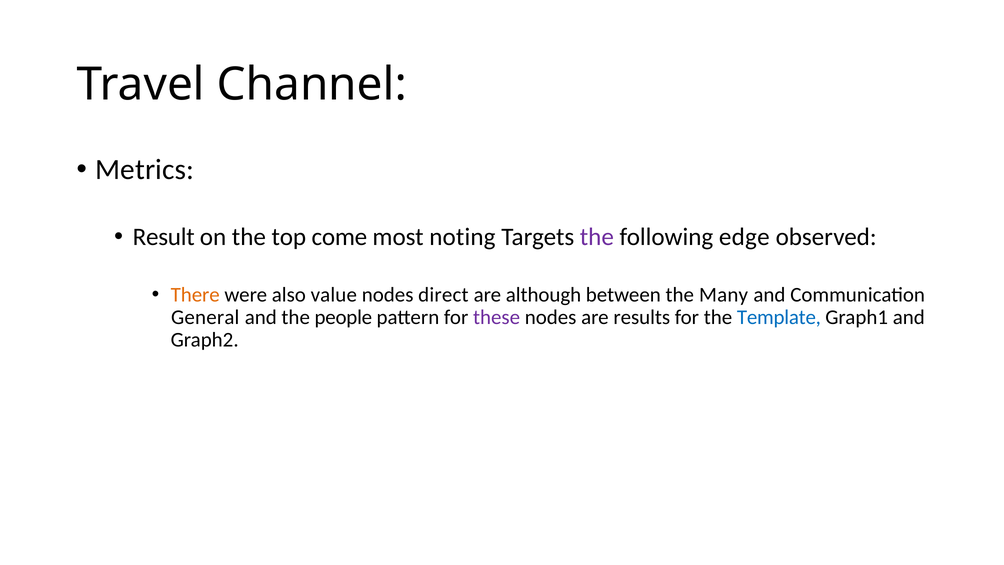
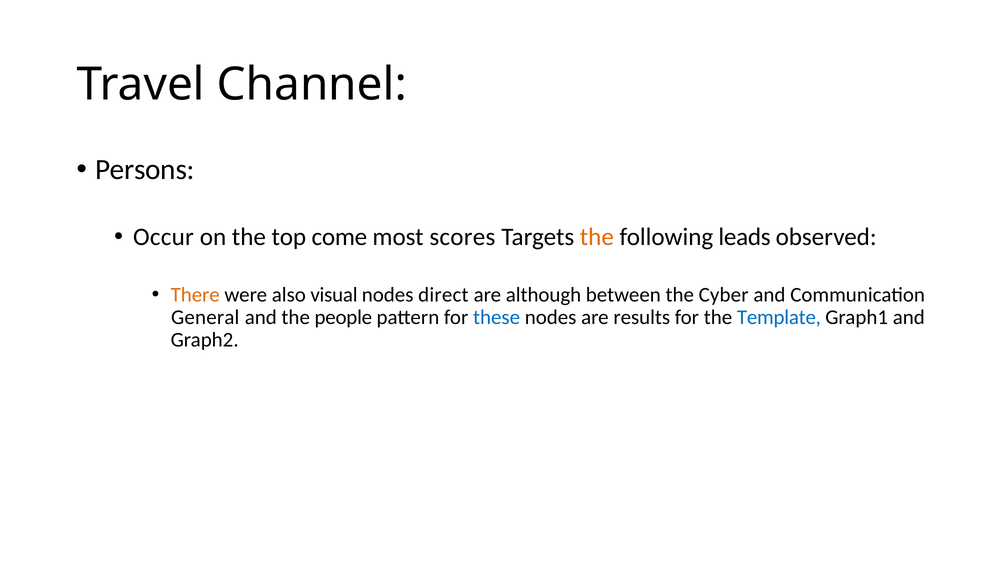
Metrics: Metrics -> Persons
Result: Result -> Occur
noting: noting -> scores
the at (597, 237) colour: purple -> orange
edge: edge -> leads
value: value -> visual
Many: Many -> Cyber
these colour: purple -> blue
